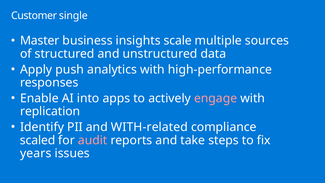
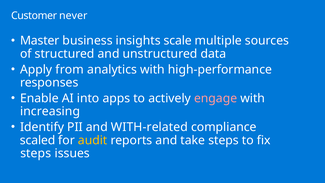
single: single -> never
push: push -> from
replication: replication -> increasing
audit colour: pink -> yellow
years at (36, 153): years -> steps
